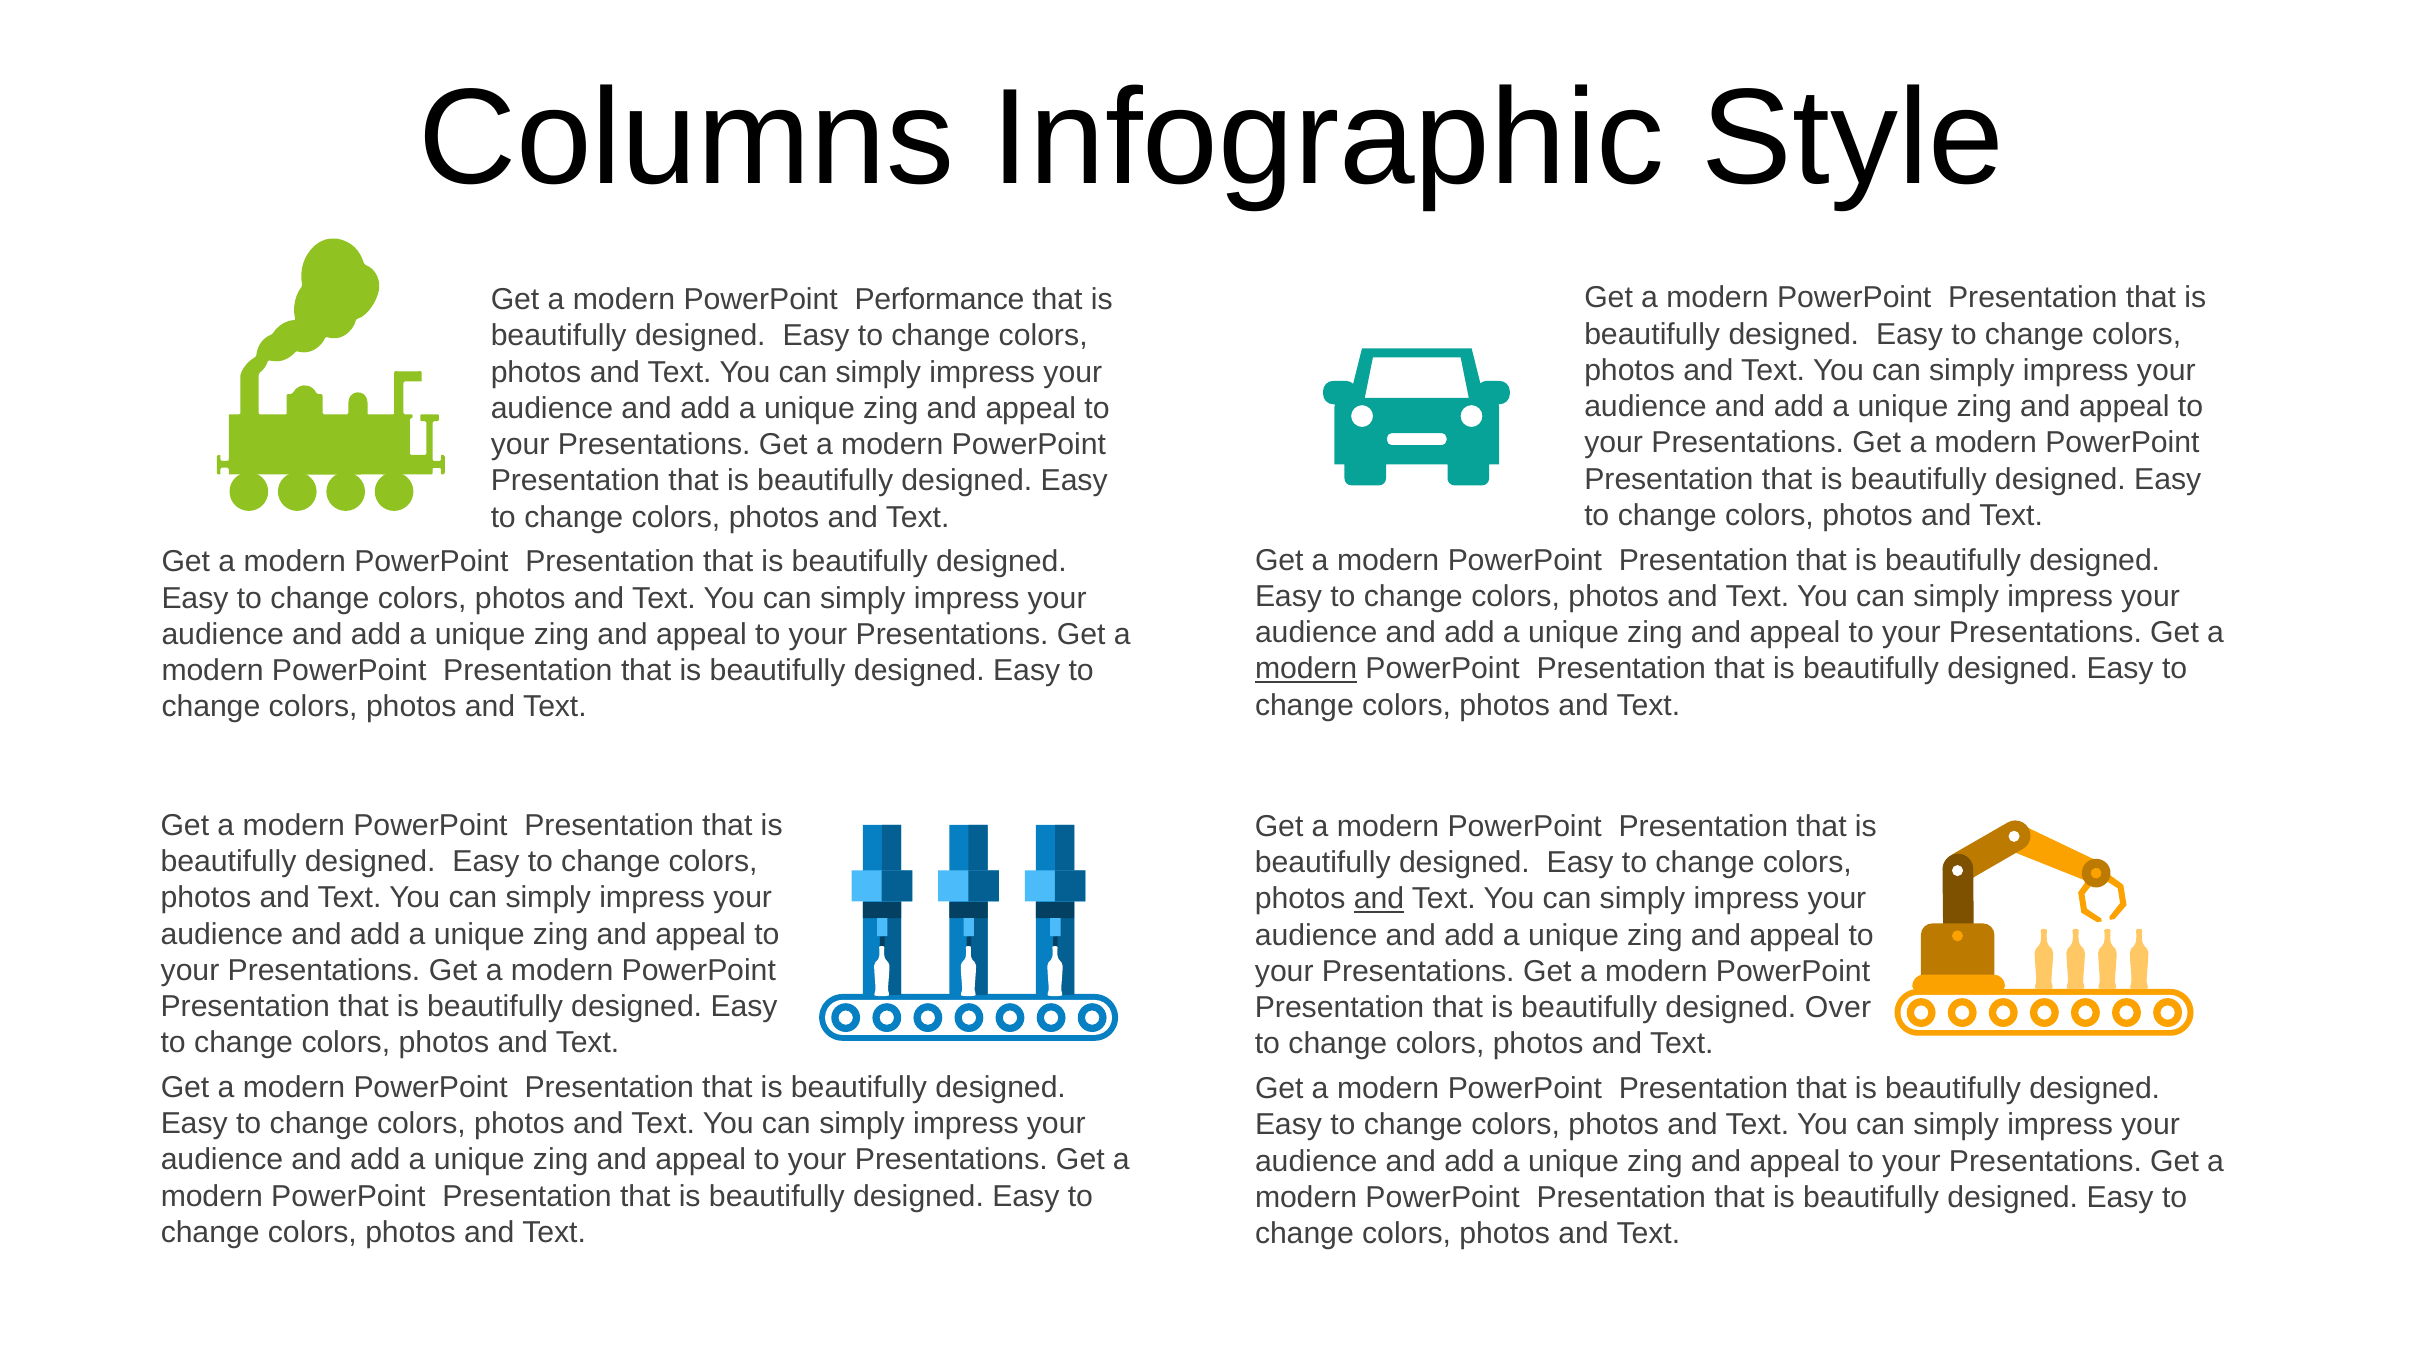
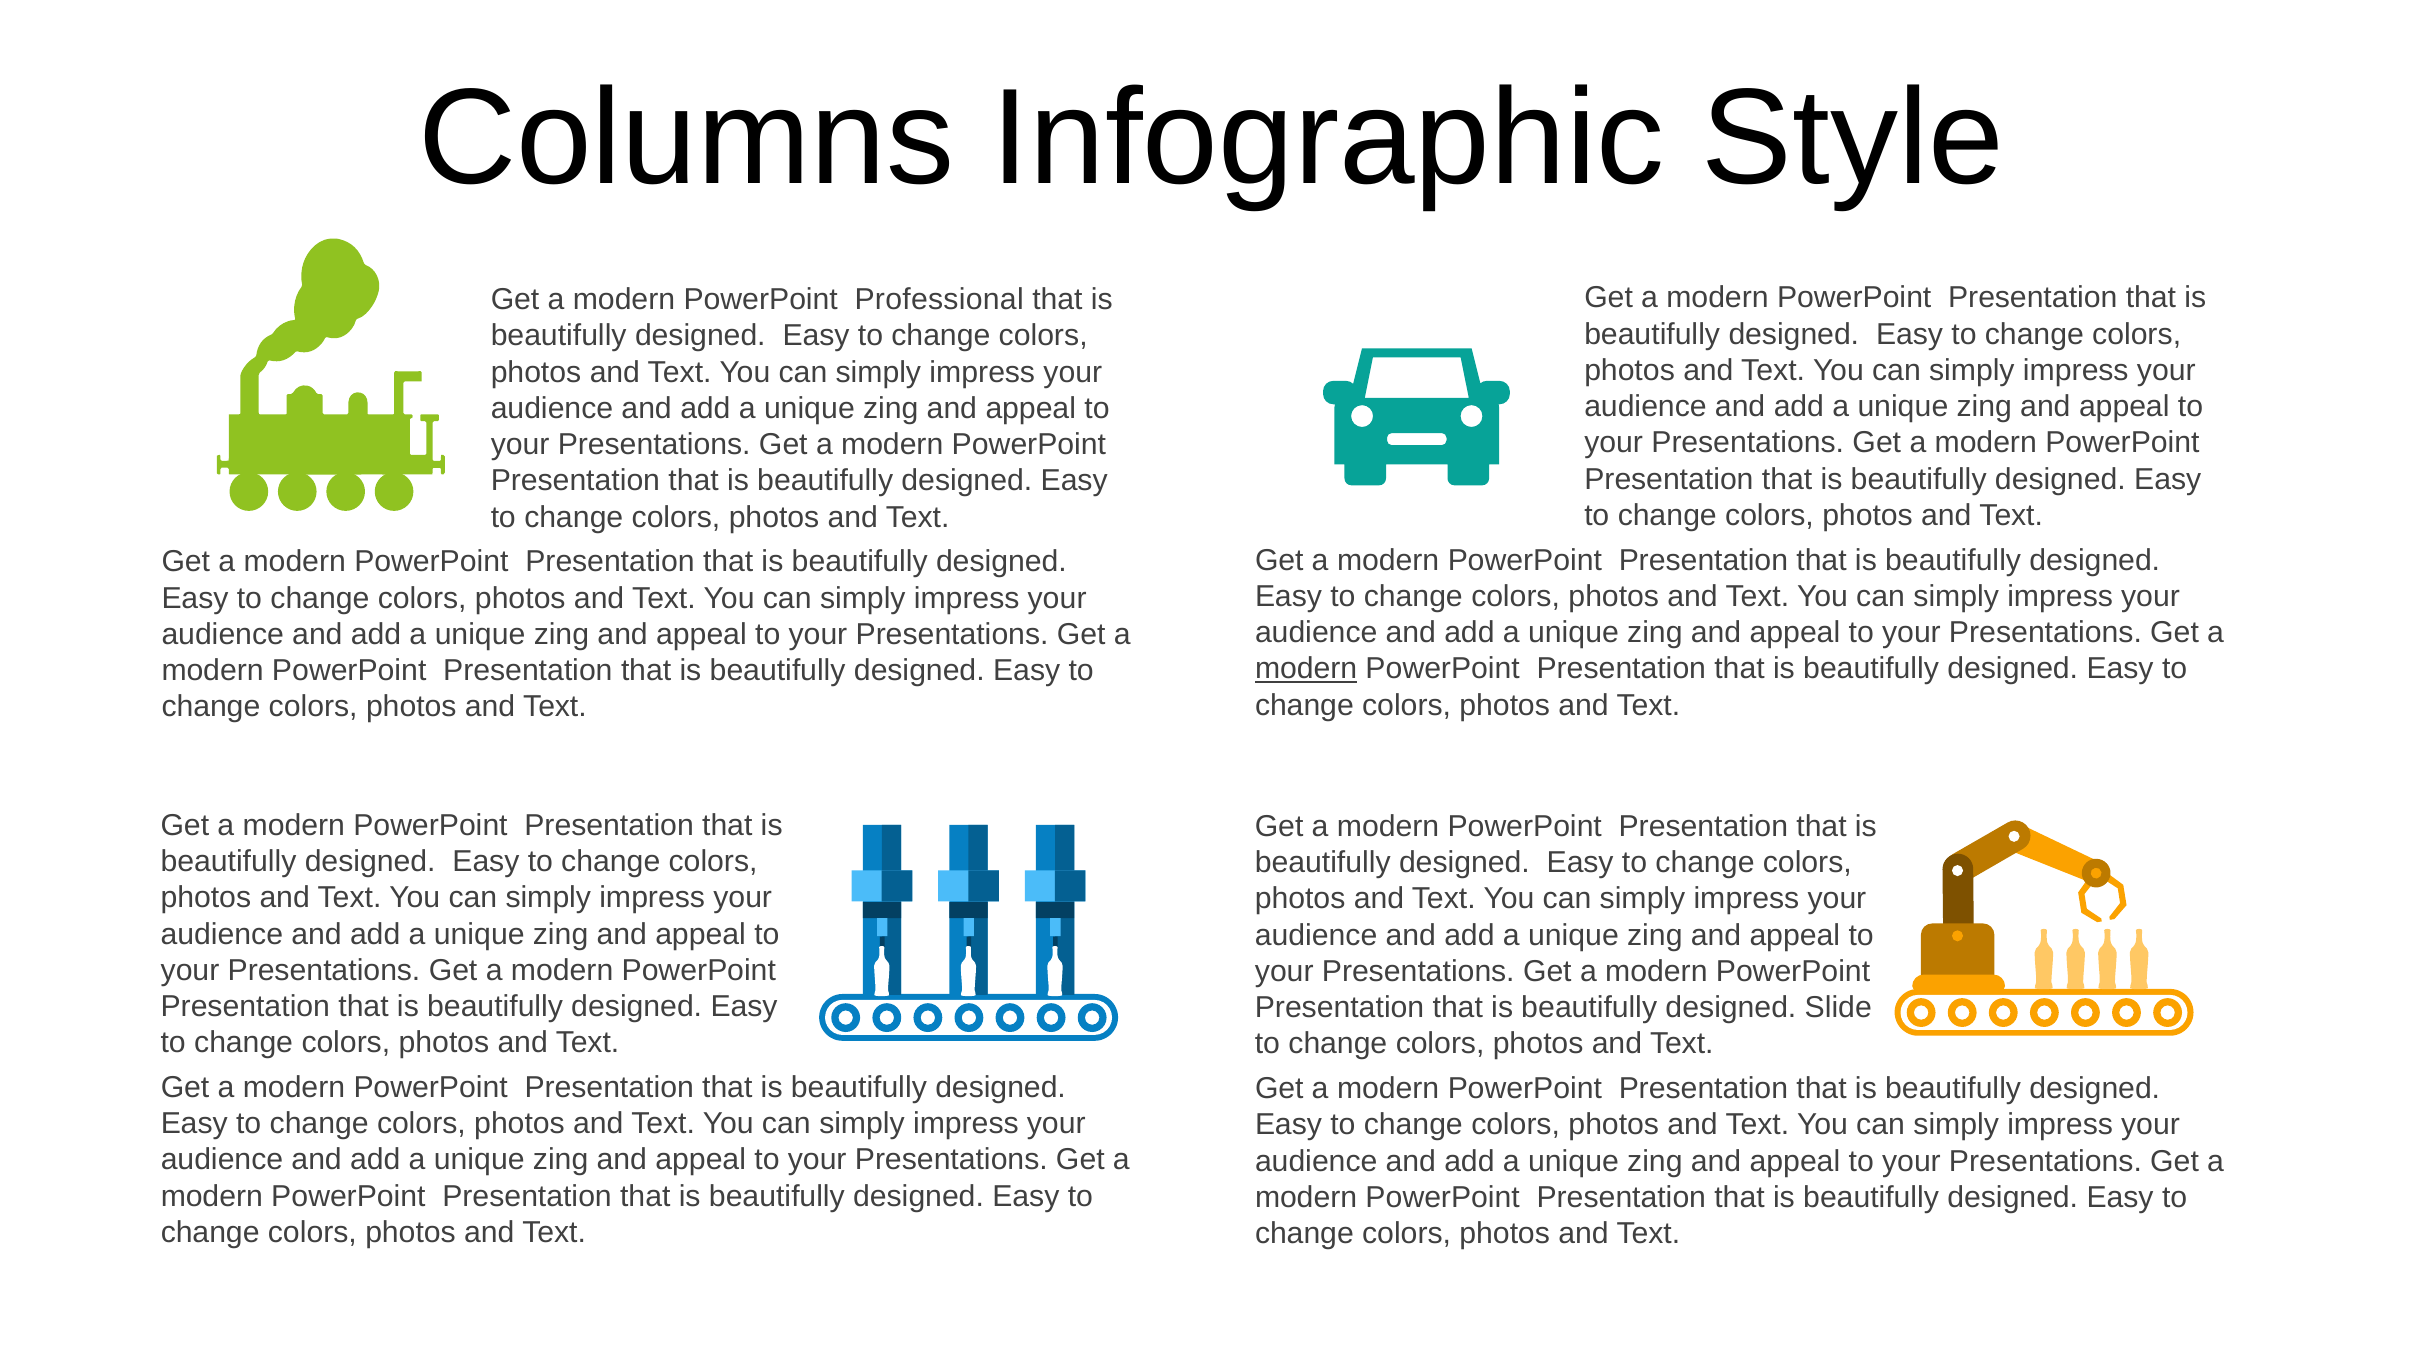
Performance: Performance -> Professional
and at (1379, 899) underline: present -> none
Over: Over -> Slide
